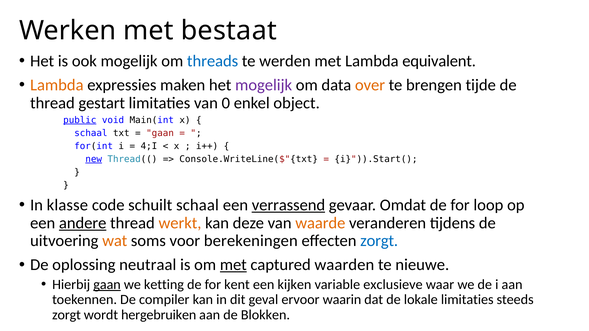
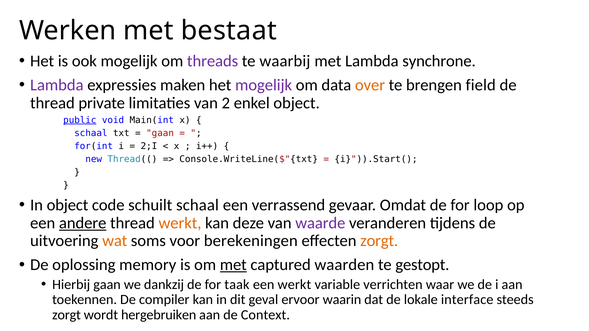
threads colour: blue -> purple
werden: werden -> waarbij
equivalent: equivalent -> synchrone
Lambda at (57, 85) colour: orange -> purple
tijde: tijde -> field
gestart: gestart -> private
0: 0 -> 2
4;I: 4;I -> 2;I
new underline: present -> none
In klasse: klasse -> object
verrassend underline: present -> none
waarde colour: orange -> purple
zorgt at (379, 241) colour: blue -> orange
neutraal: neutraal -> memory
nieuwe: nieuwe -> gestopt
gaan at (107, 285) underline: present -> none
ketting: ketting -> dankzij
kent: kent -> taak
een kijken: kijken -> werkt
exclusieve: exclusieve -> verrichten
lokale limitaties: limitaties -> interface
Blokken: Blokken -> Context
